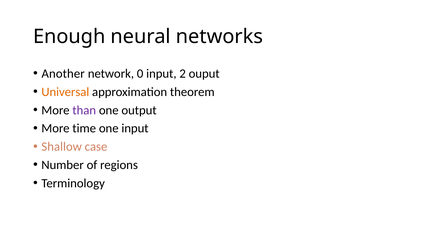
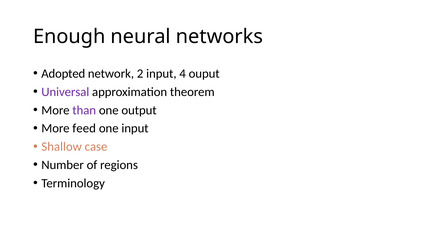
Another: Another -> Adopted
0: 0 -> 2
2: 2 -> 4
Universal colour: orange -> purple
time: time -> feed
